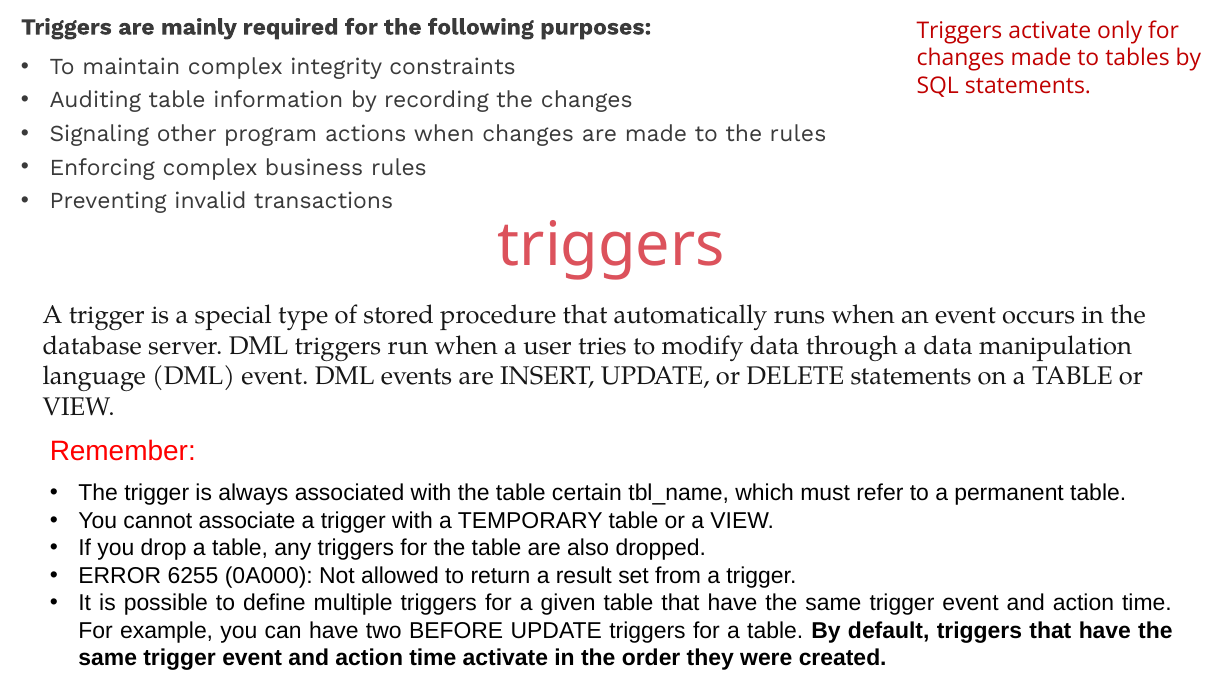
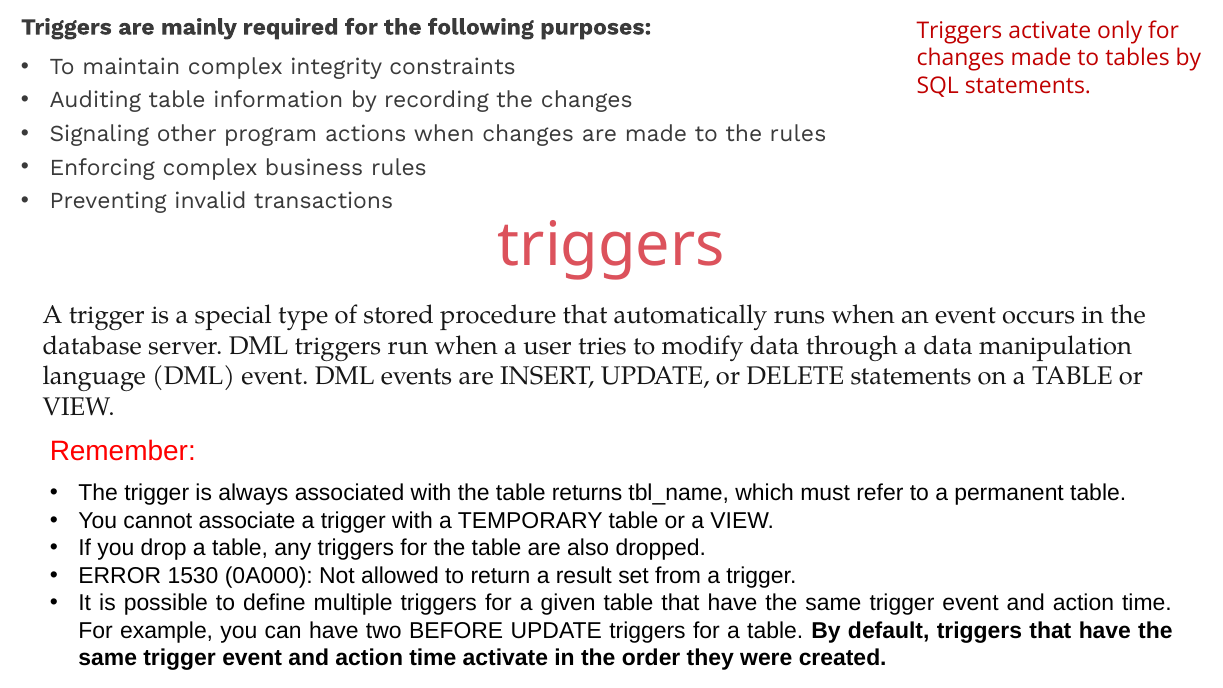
certain: certain -> returns
6255: 6255 -> 1530
